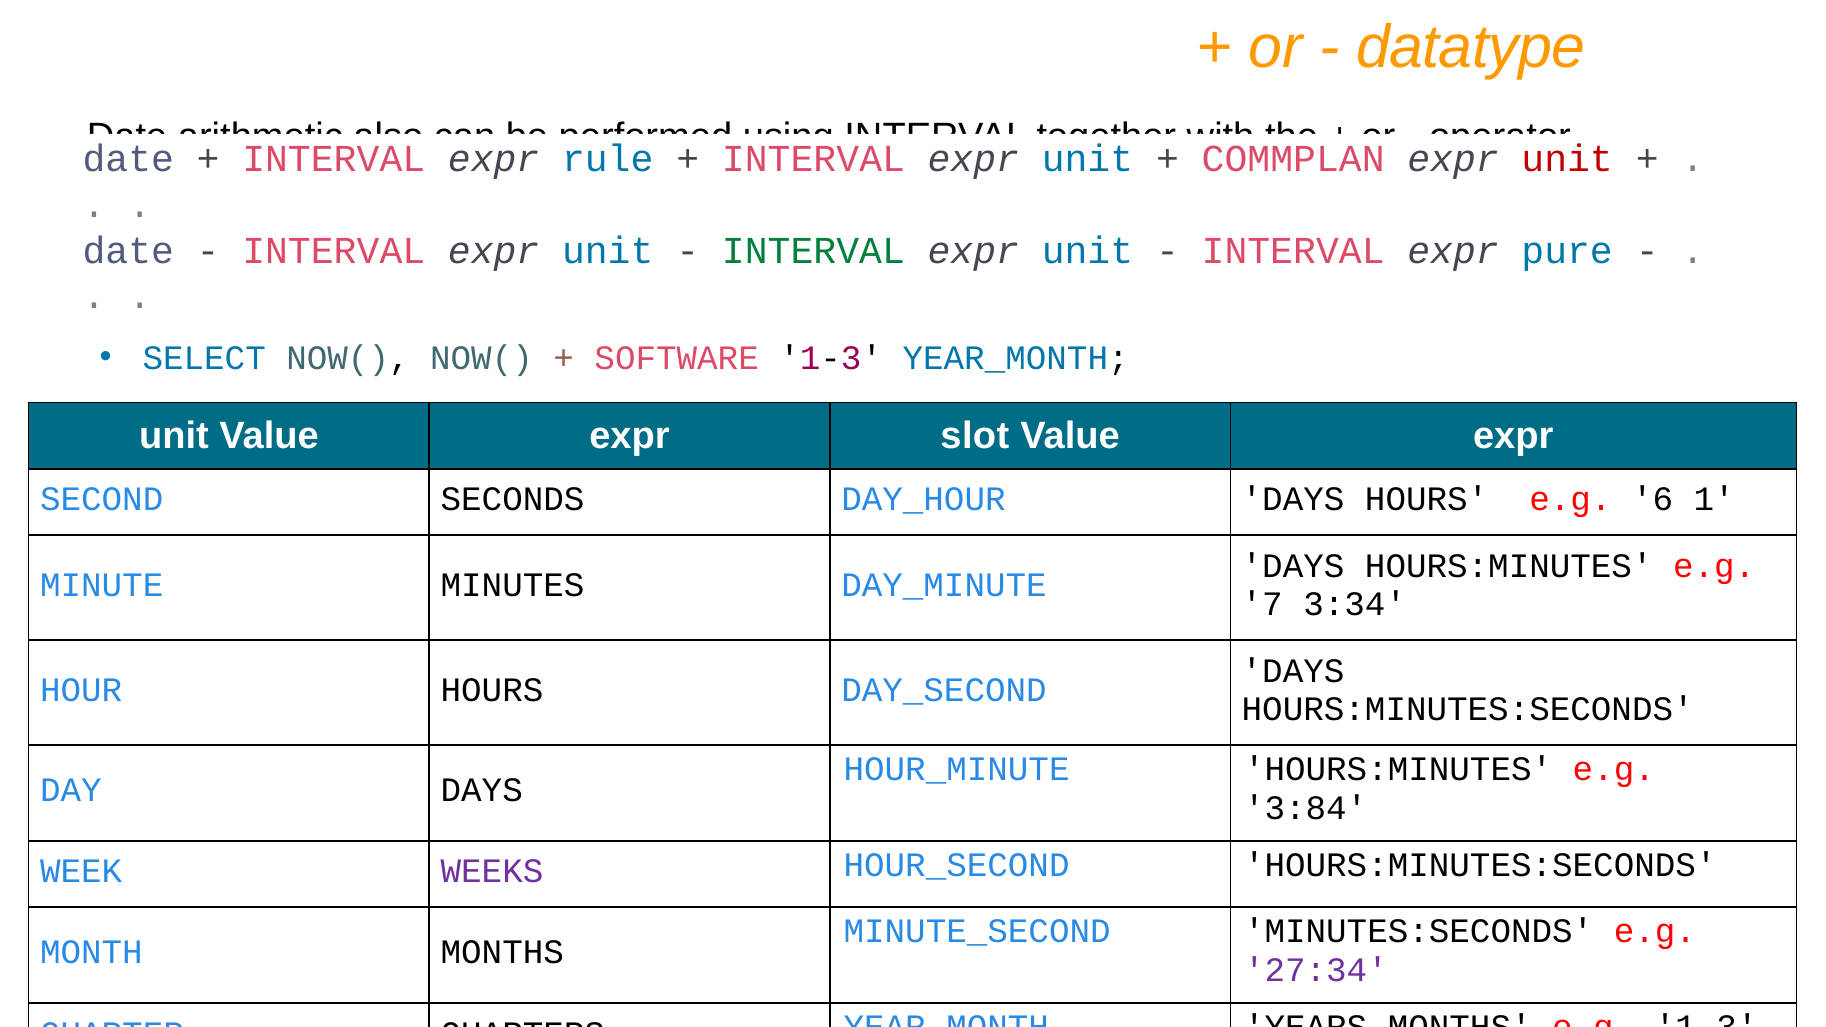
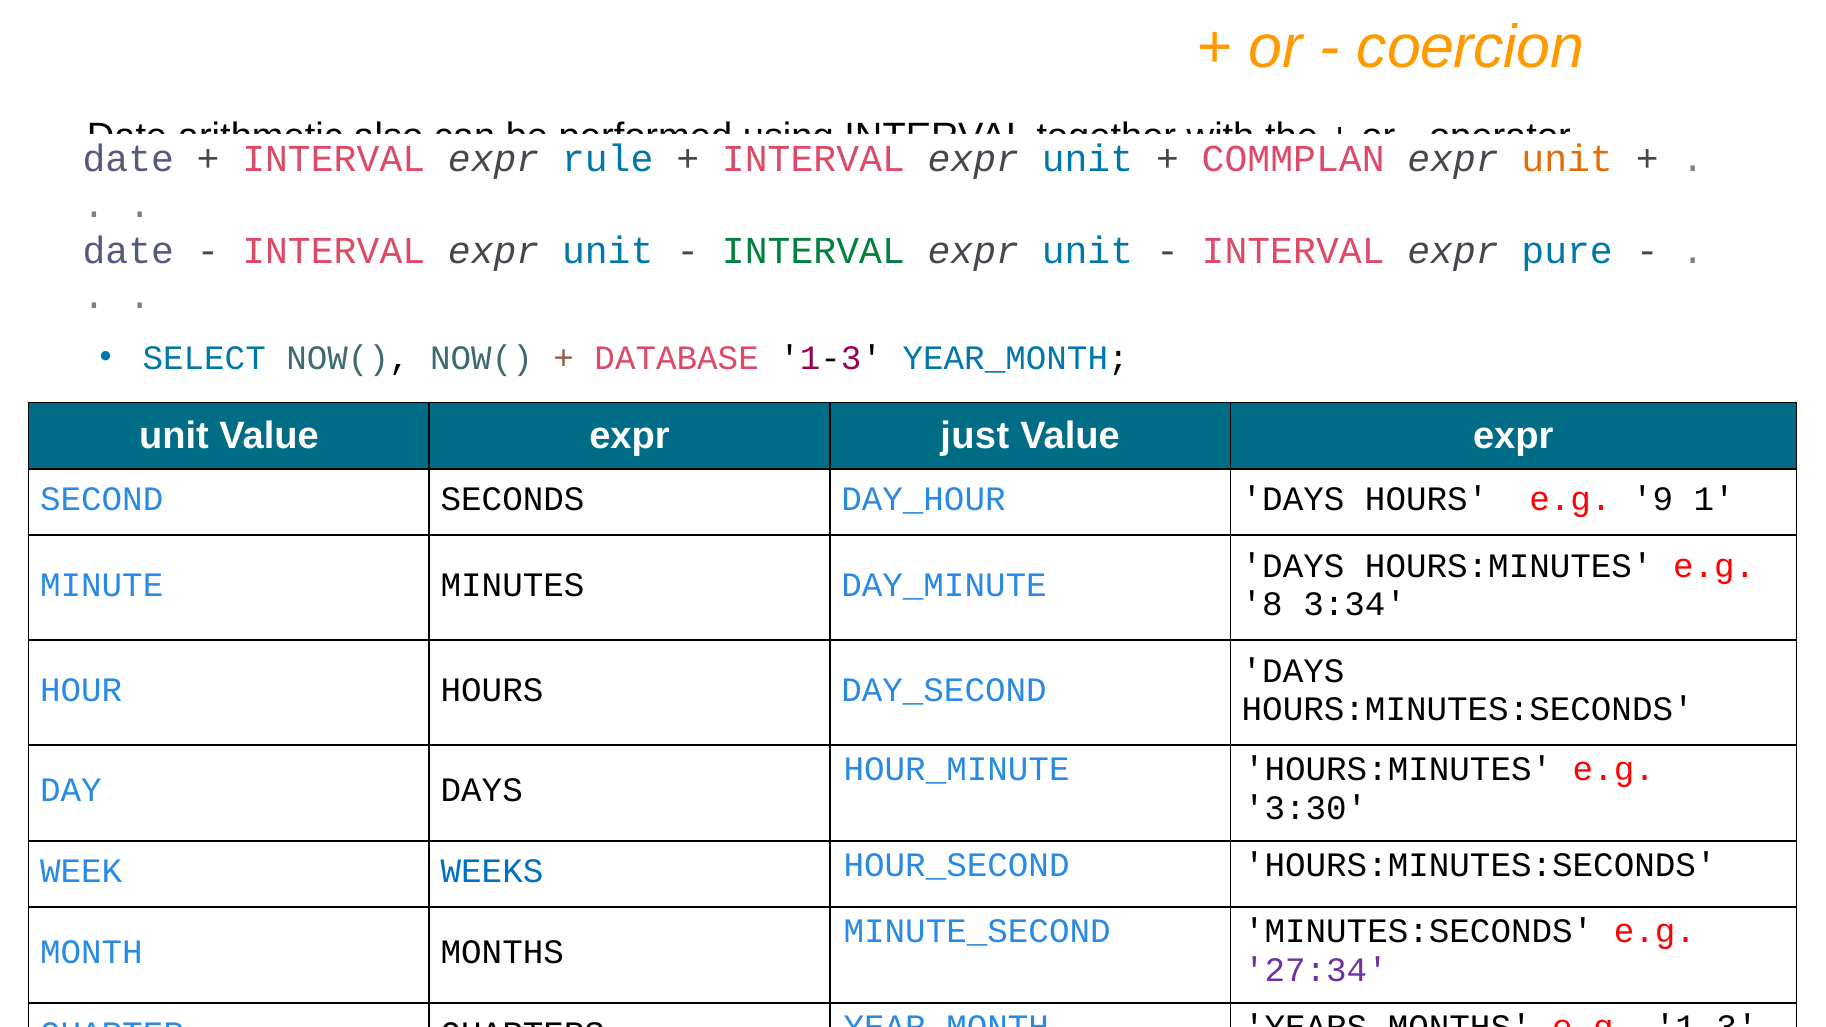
datatype: datatype -> coercion
unit at (1567, 159) colour: red -> orange
SOFTWARE: SOFTWARE -> DATABASE
slot: slot -> just
6: 6 -> 9
7: 7 -> 8
3:84: 3:84 -> 3:30
WEEKS colour: purple -> blue
